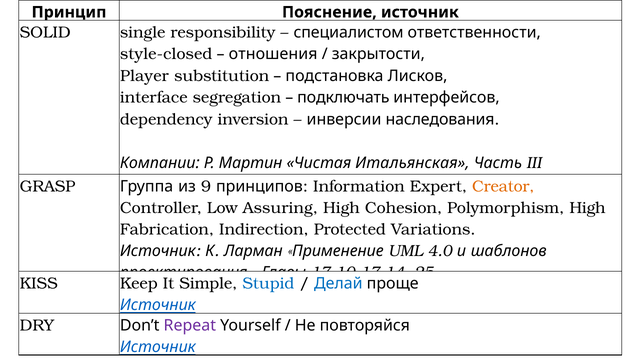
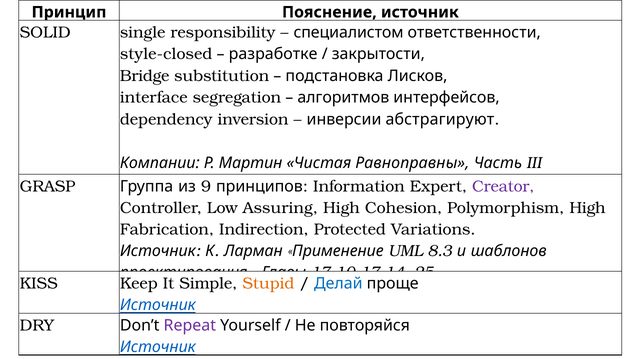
отношения: отношения -> разработке
Player: Player -> Bridge
подключать: подключать -> алгоритмов
наследования: наследования -> абстрагируют
Итальянская: Итальянская -> Равноправны
Creator colour: orange -> purple
4.0: 4.0 -> 8.3
Stupid colour: blue -> orange
